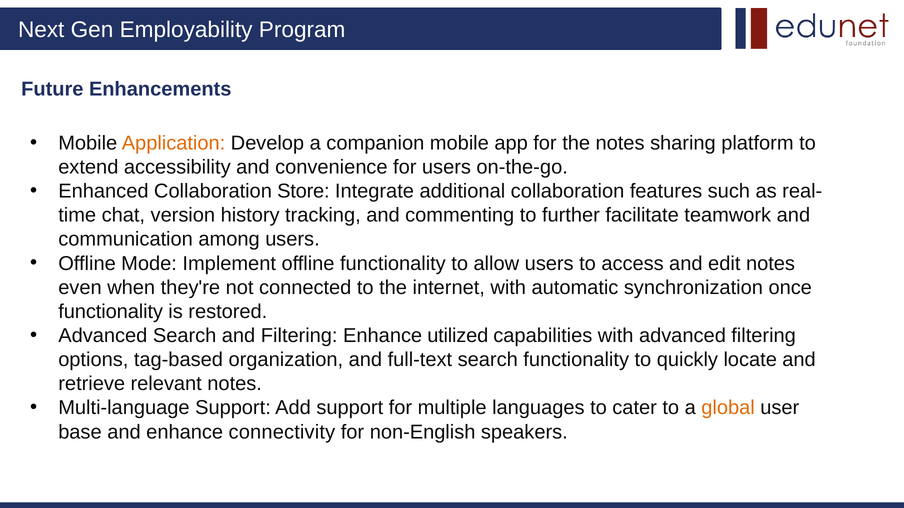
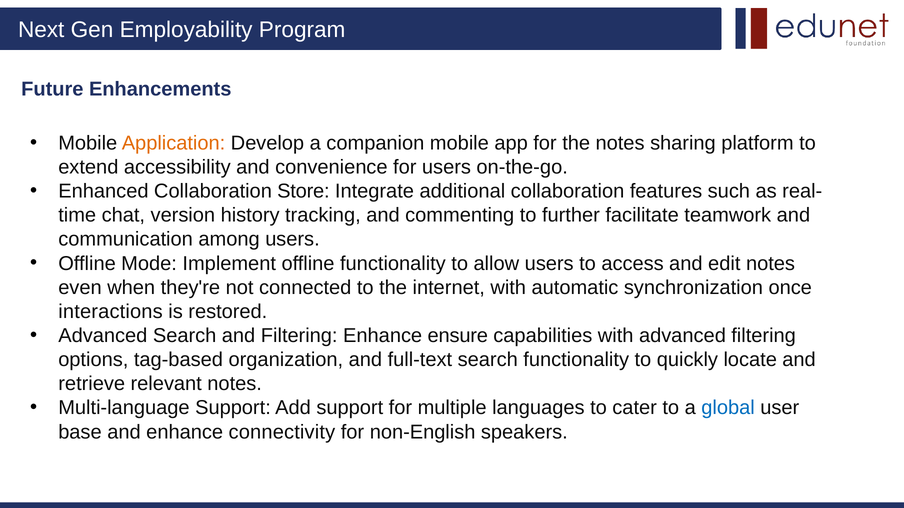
functionality at (111, 312): functionality -> interactions
utilized: utilized -> ensure
global colour: orange -> blue
